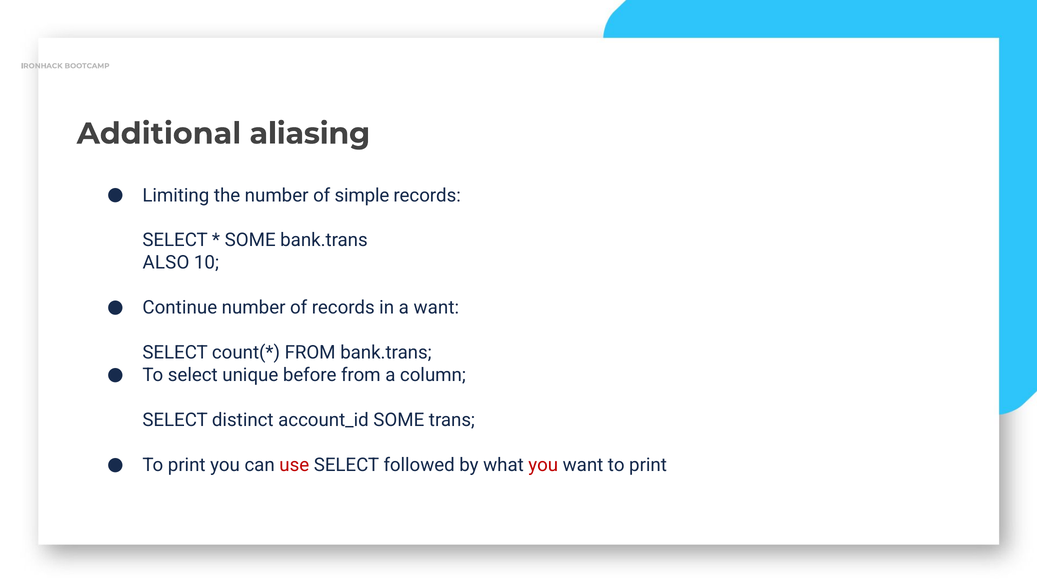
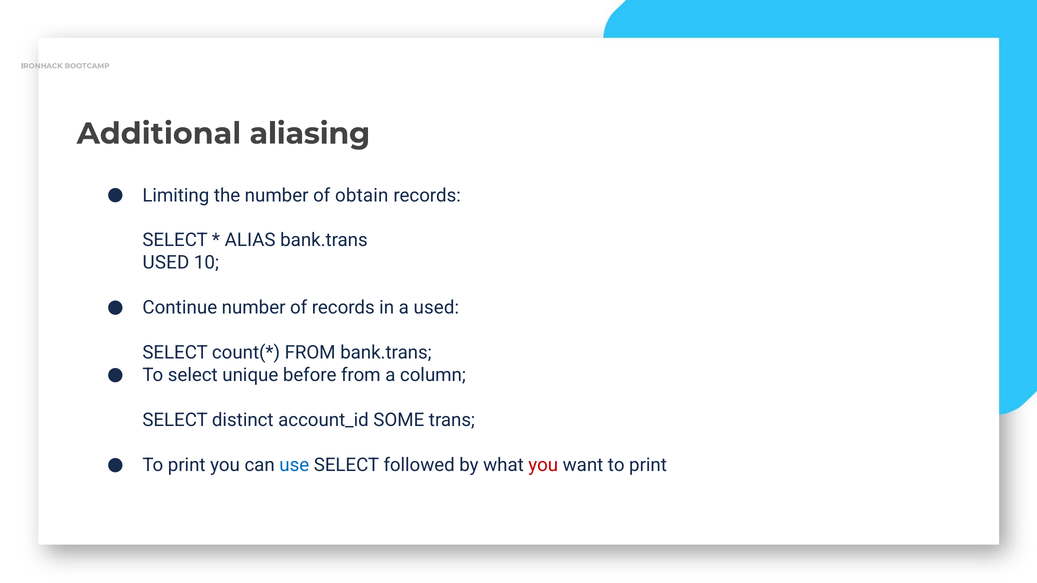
simple: simple -> obtain
SOME at (250, 240): SOME -> ALIAS
ALSO at (166, 263): ALSO -> USED
a want: want -> used
use colour: red -> blue
